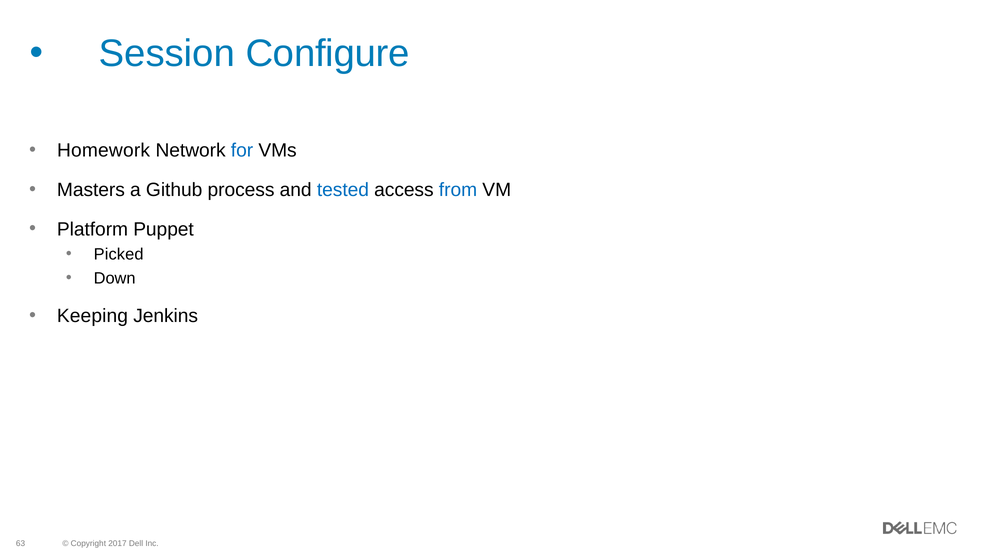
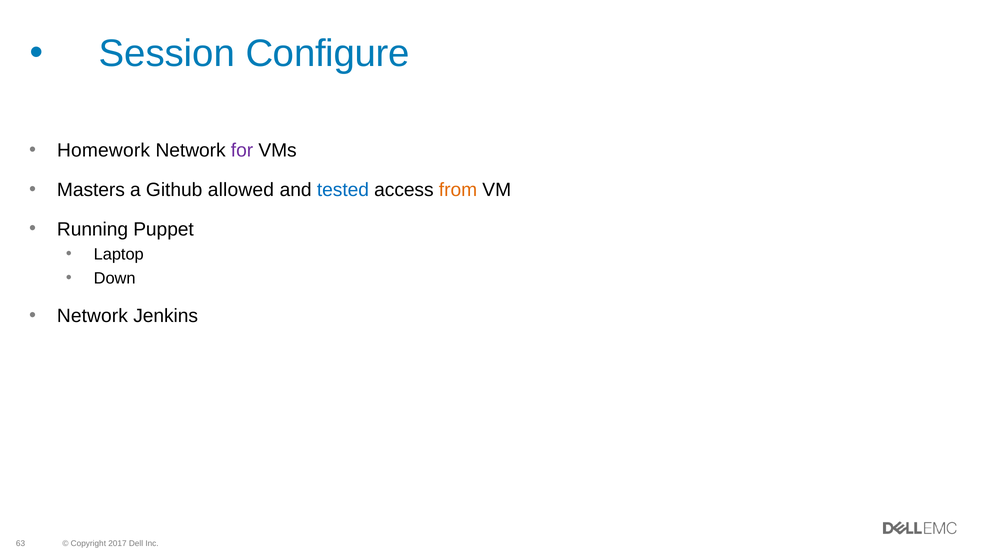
for colour: blue -> purple
process: process -> allowed
from colour: blue -> orange
Platform: Platform -> Running
Picked: Picked -> Laptop
Keeping at (92, 316): Keeping -> Network
